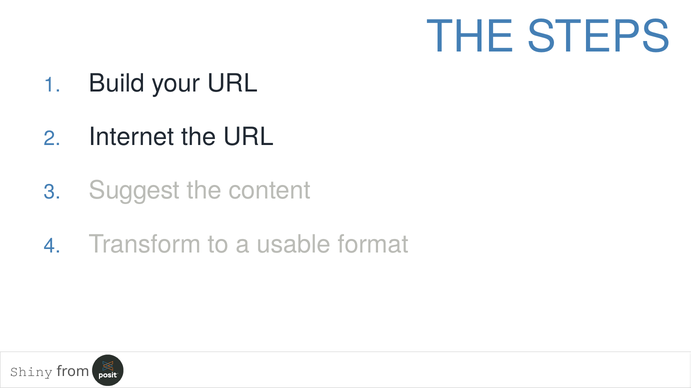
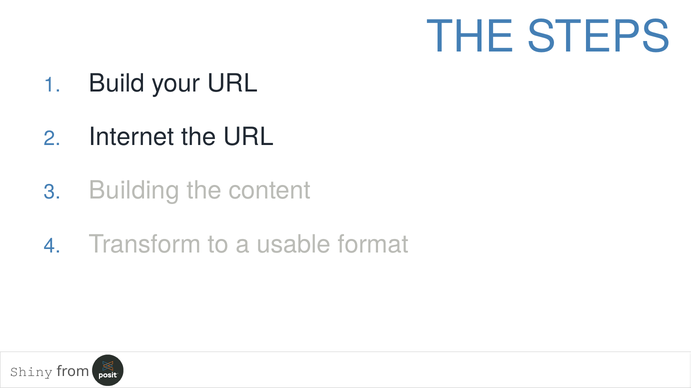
Suggest: Suggest -> Building
